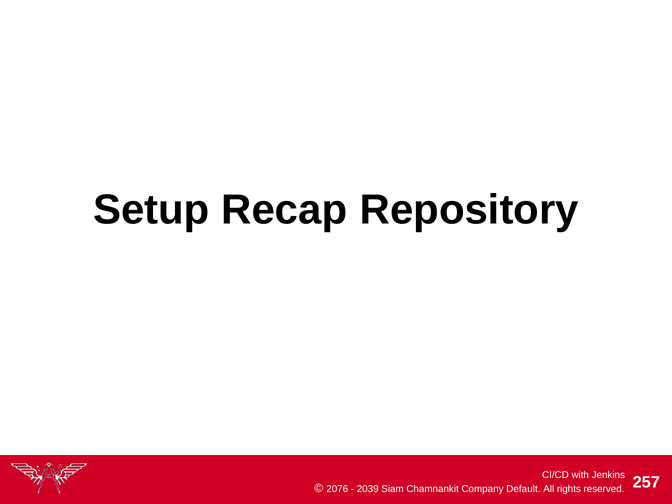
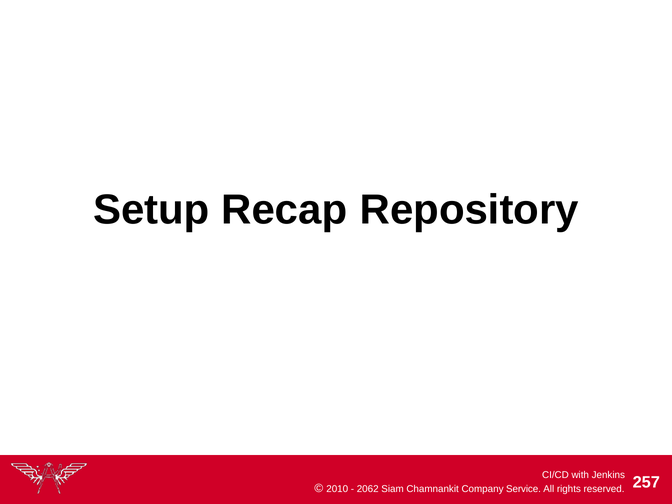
2076: 2076 -> 2010
2039: 2039 -> 2062
Default: Default -> Service
